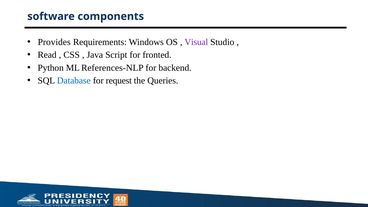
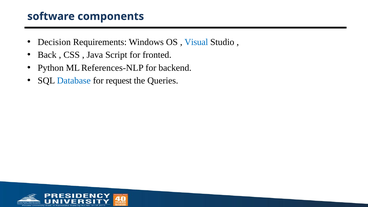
Provides: Provides -> Decision
Visual colour: purple -> blue
Read: Read -> Back
